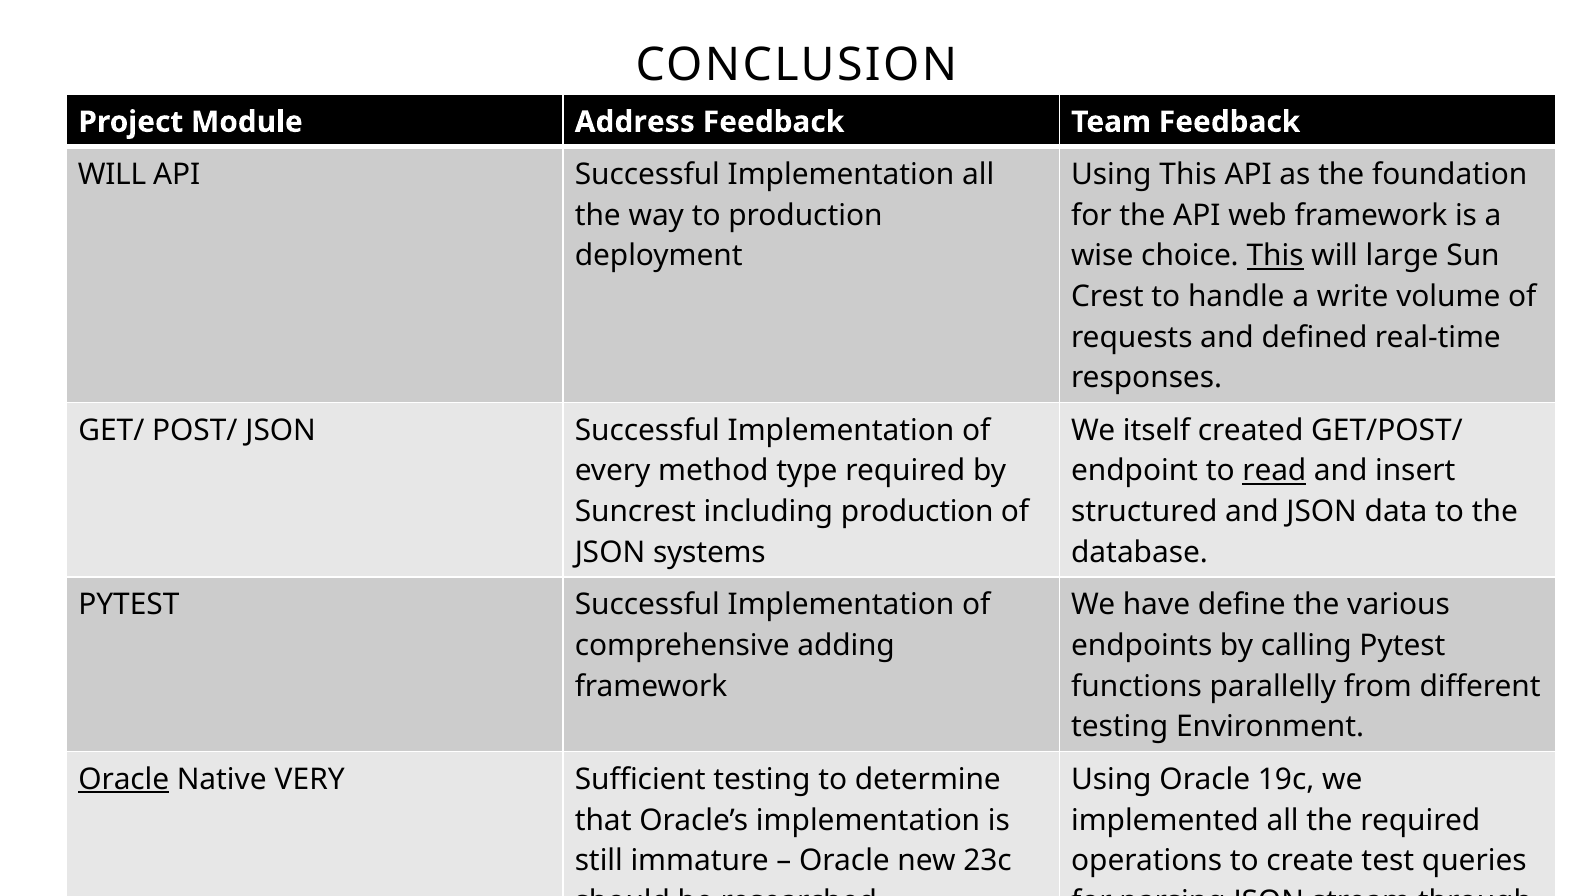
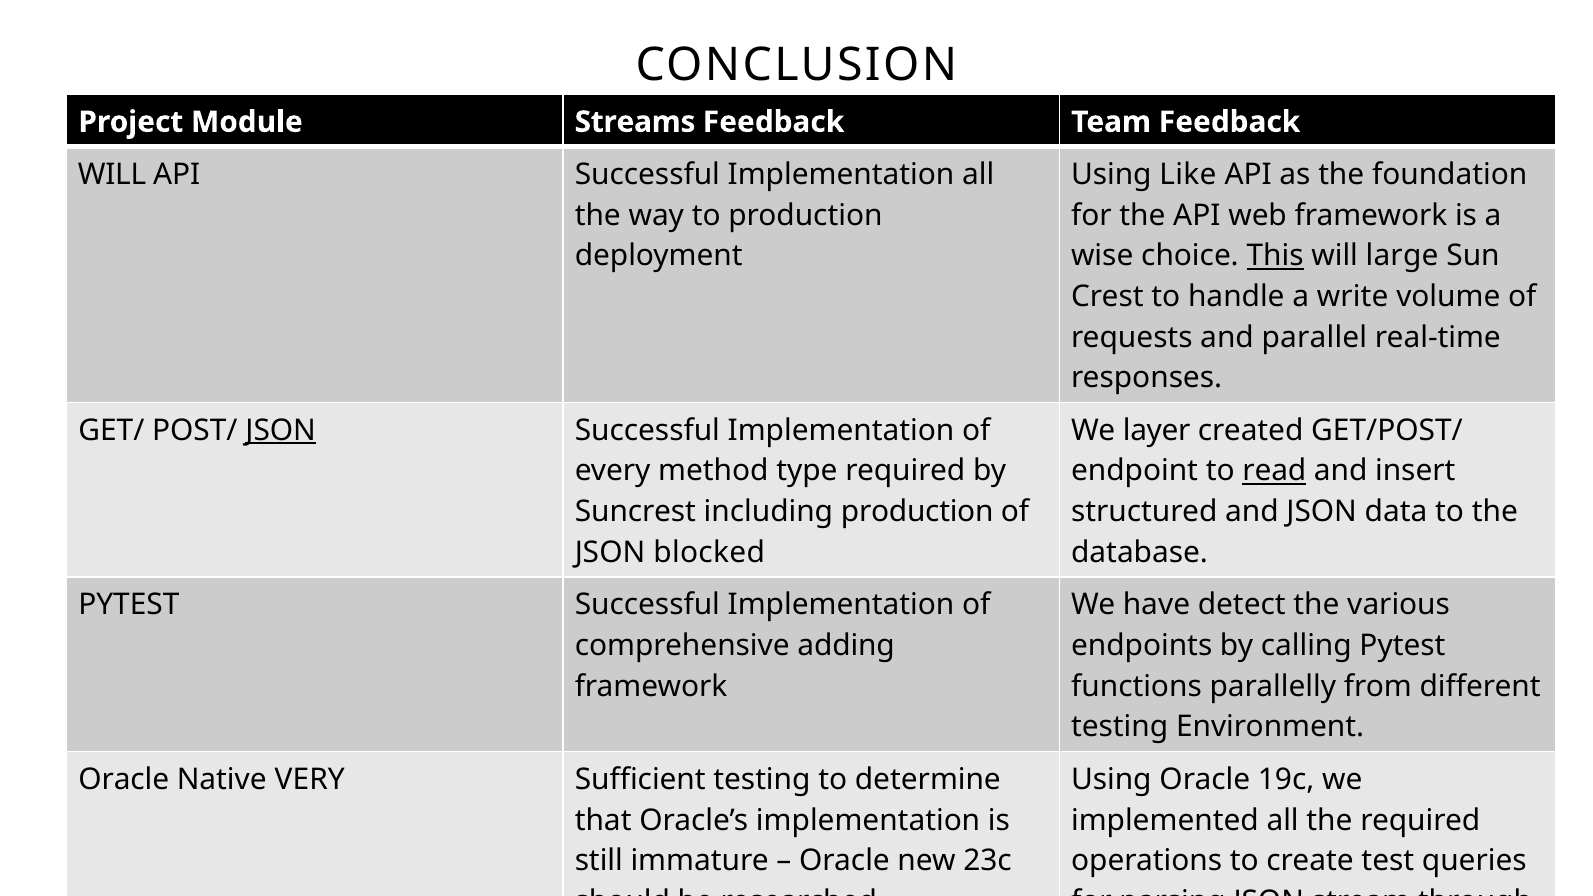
Address: Address -> Streams
Using This: This -> Like
defined: defined -> parallel
JSON at (281, 430) underline: none -> present
itself: itself -> layer
systems: systems -> blocked
define: define -> detect
Oracle at (124, 780) underline: present -> none
